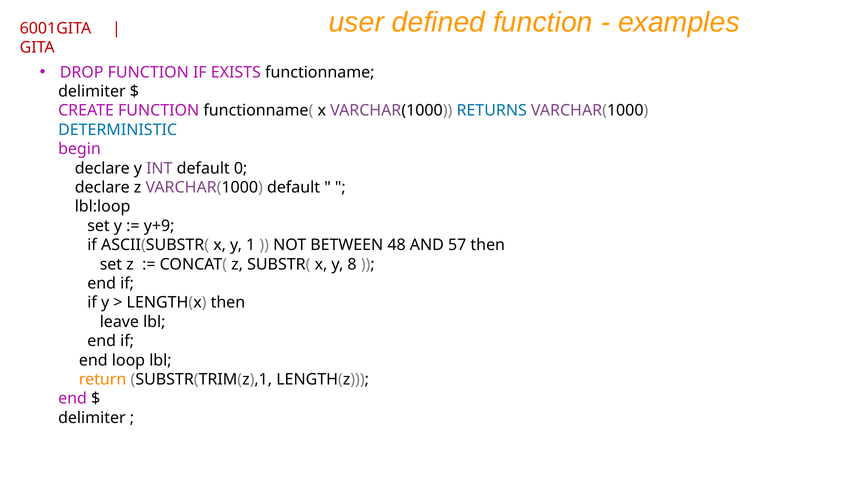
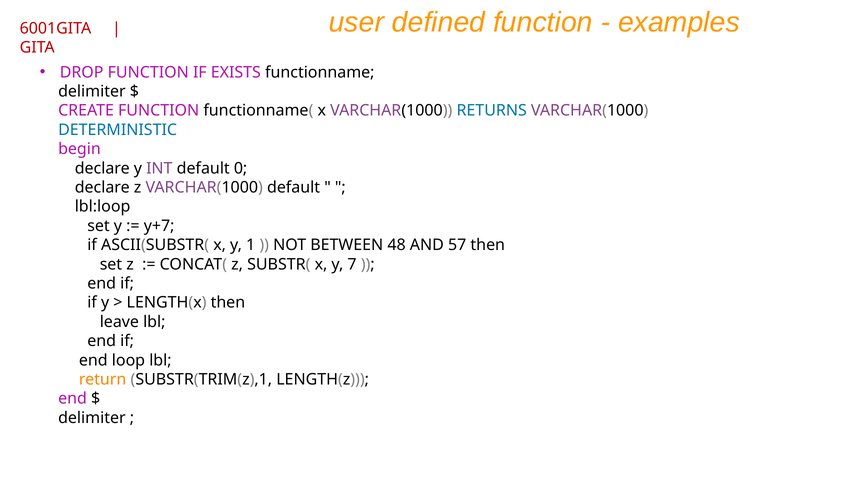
y+9: y+9 -> y+7
8: 8 -> 7
